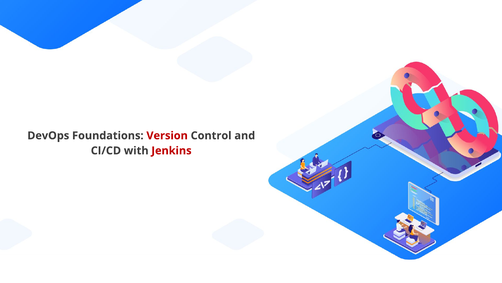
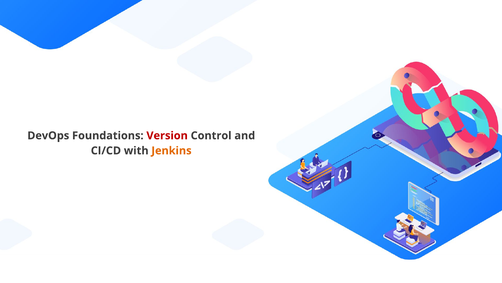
Jenkins colour: red -> orange
